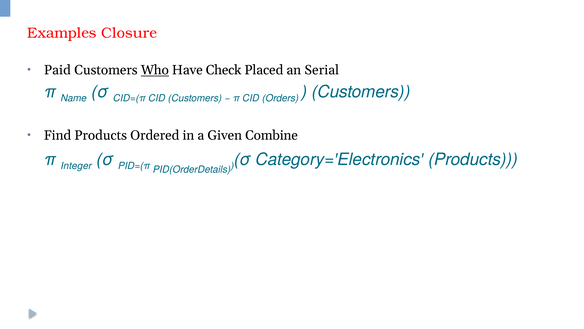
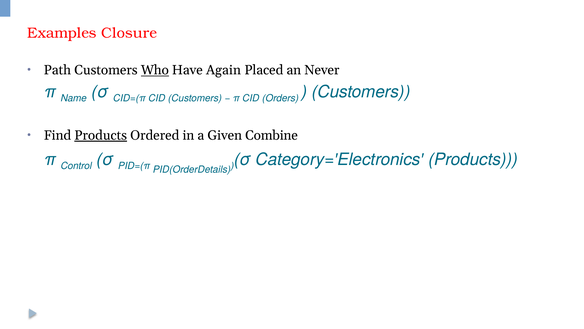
Paid: Paid -> Path
Check: Check -> Again
Serial: Serial -> Never
Products at (101, 135) underline: none -> present
Integer: Integer -> Control
